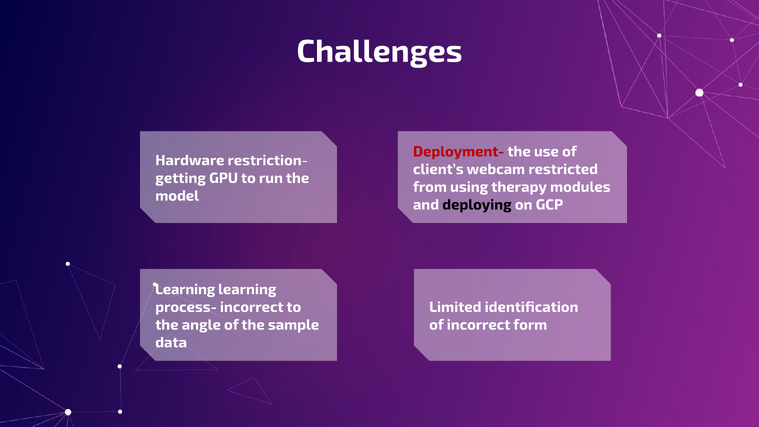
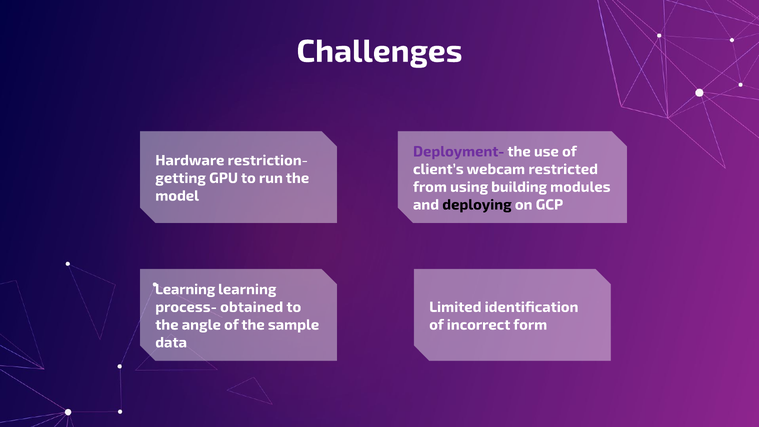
Deployment- colour: red -> purple
therapy: therapy -> building
process- incorrect: incorrect -> obtained
